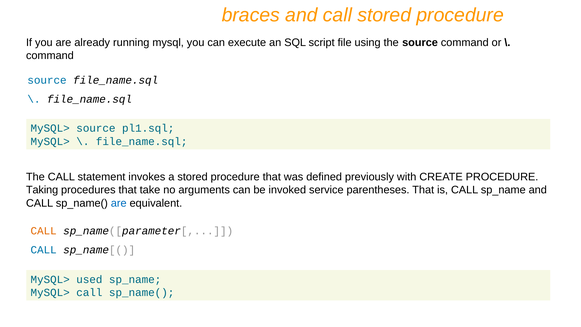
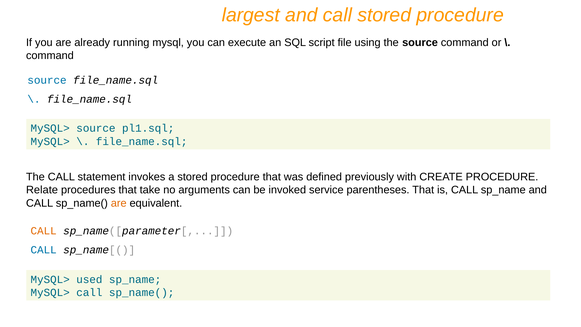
braces: braces -> largest
Taking: Taking -> Relate
are at (119, 203) colour: blue -> orange
